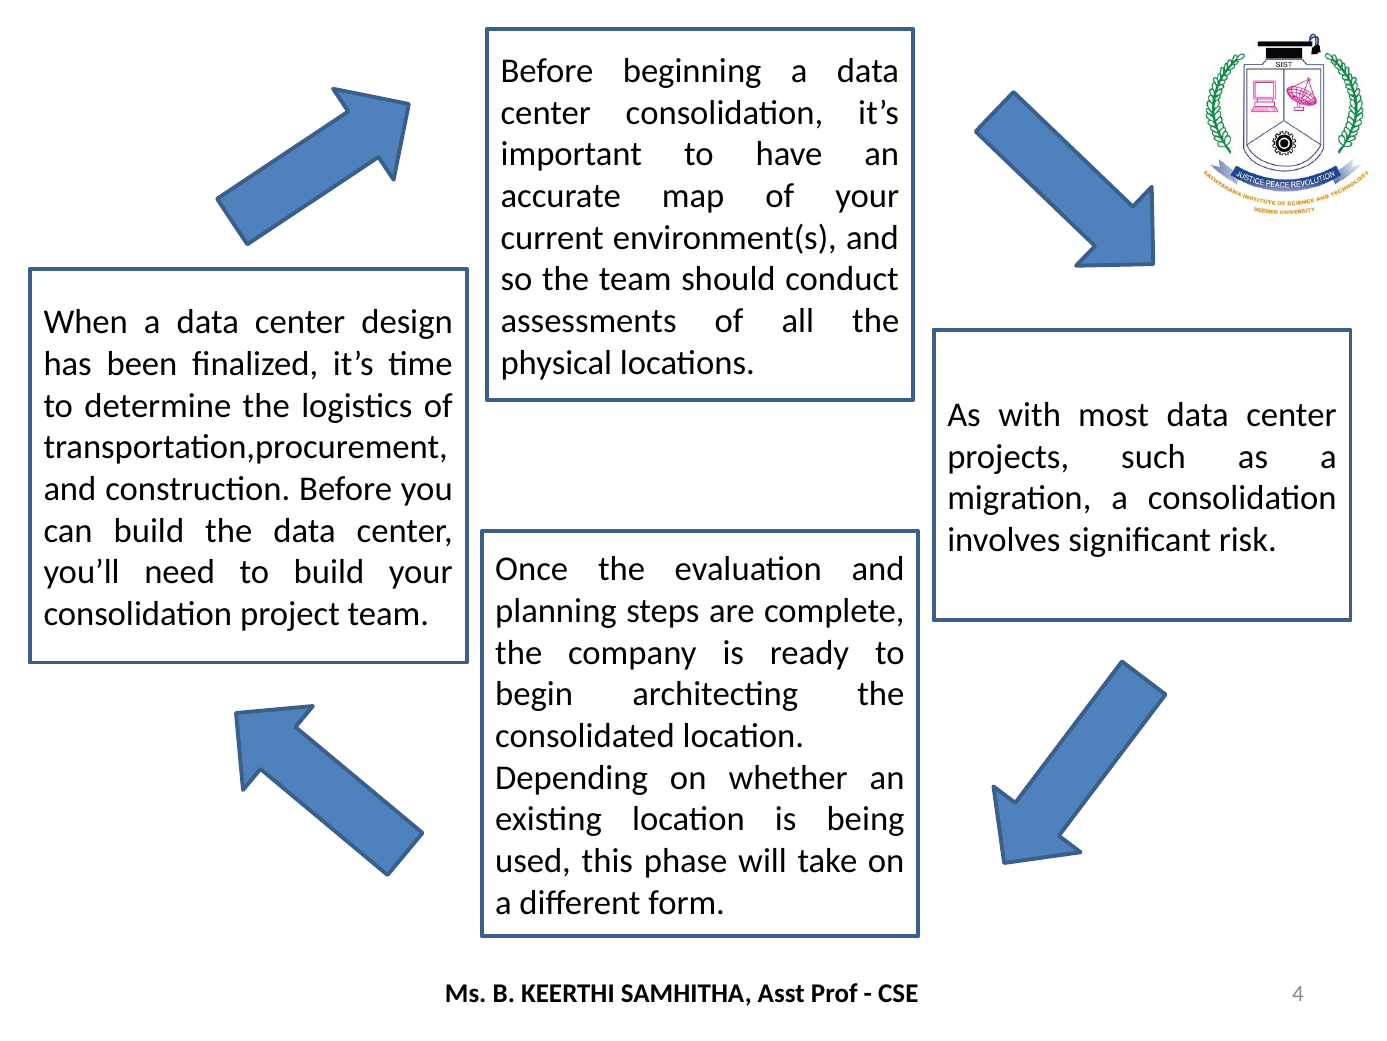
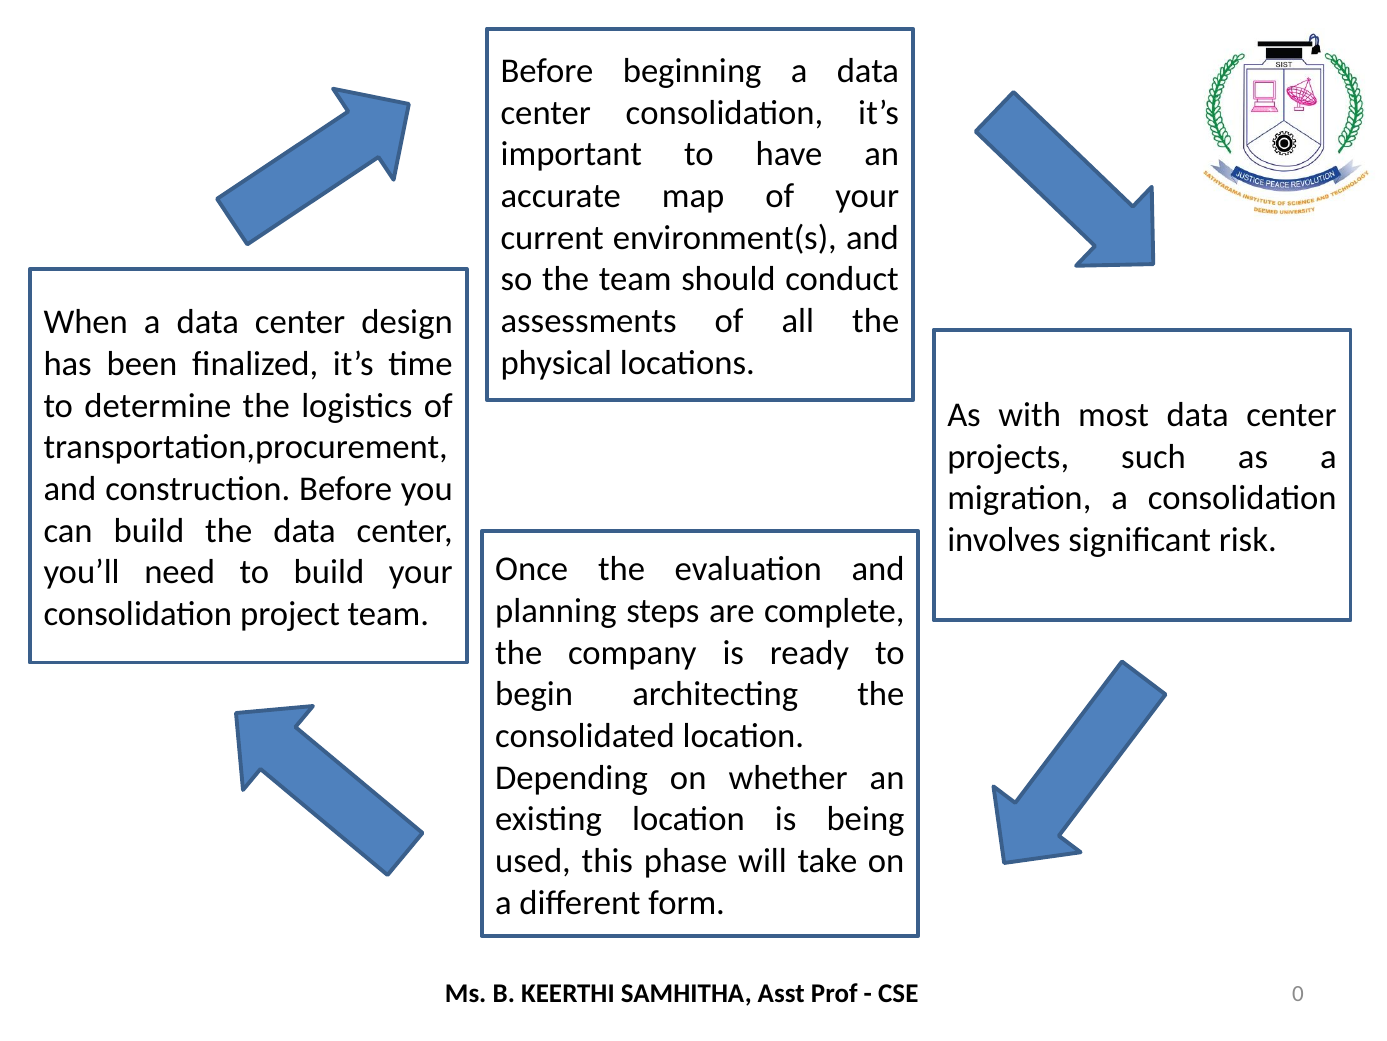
4: 4 -> 0
